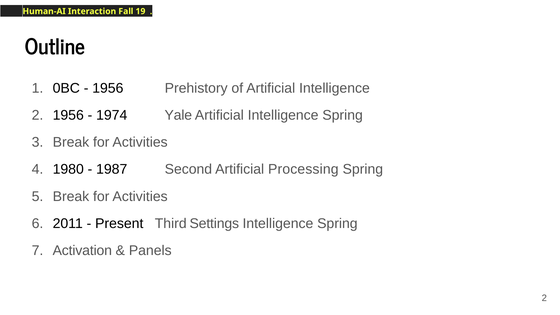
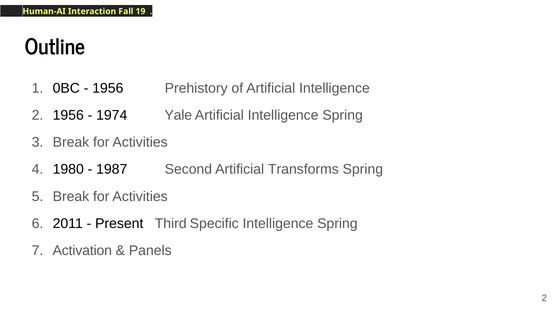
Processing: Processing -> Transforms
Settings: Settings -> Specific
